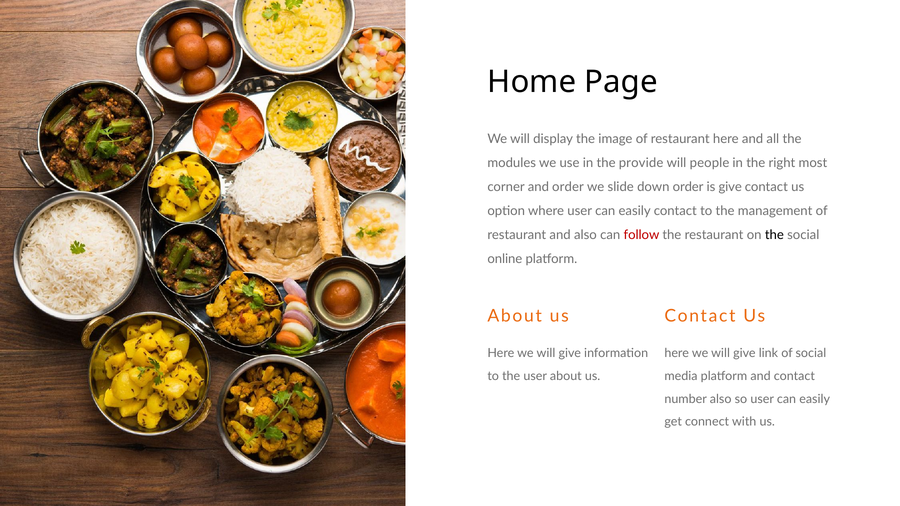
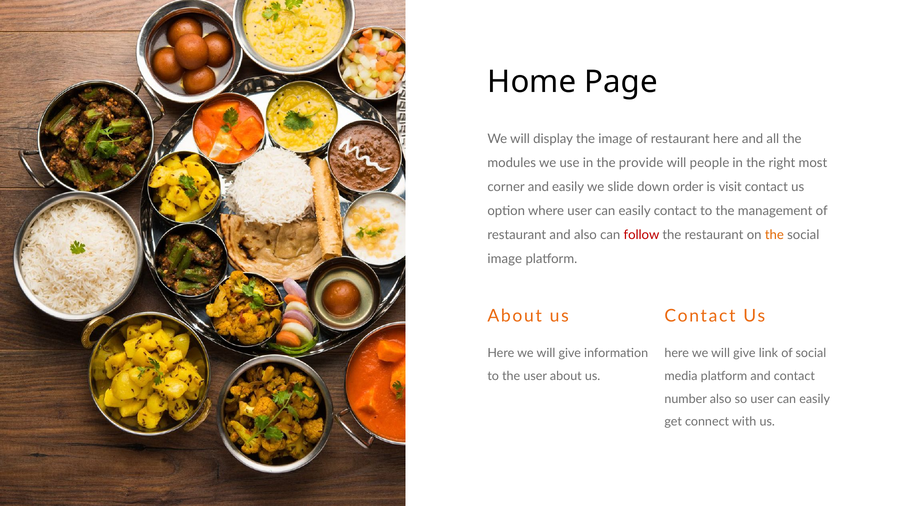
and order: order -> easily
is give: give -> visit
the at (774, 235) colour: black -> orange
online at (505, 259): online -> image
